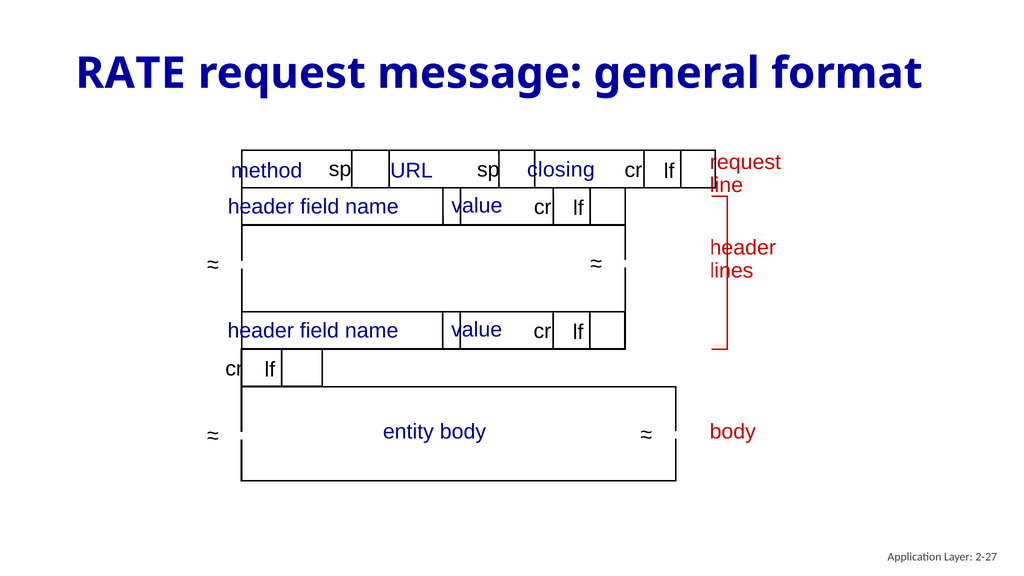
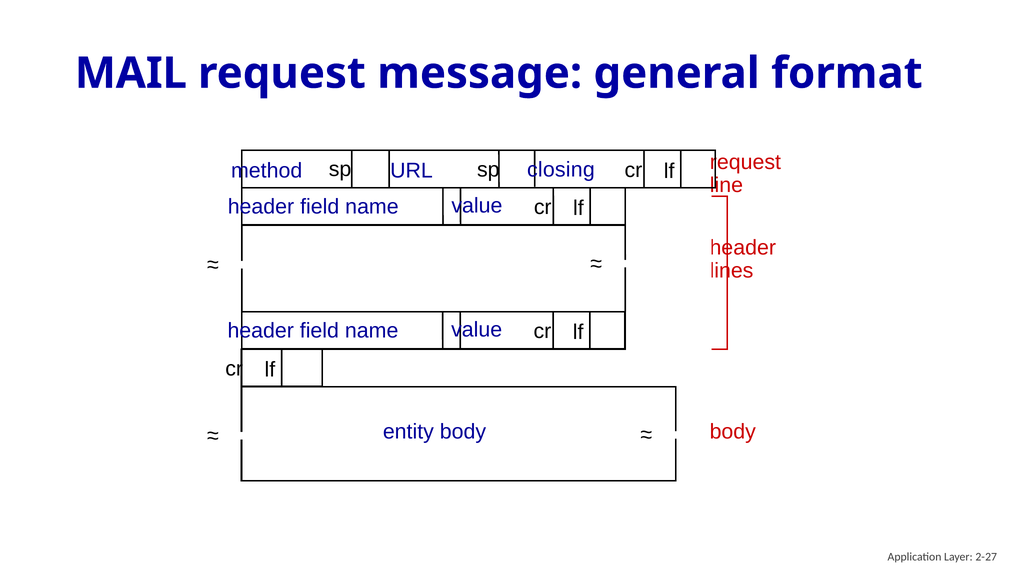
RATE: RATE -> MAIL
